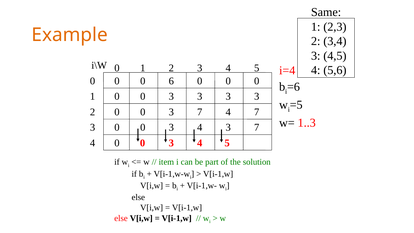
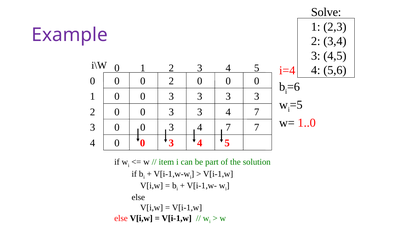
Same: Same -> Solve
Example colour: orange -> purple
0 6: 6 -> 2
0 3 7: 7 -> 3
1..3: 1..3 -> 1..0
4 3: 3 -> 7
